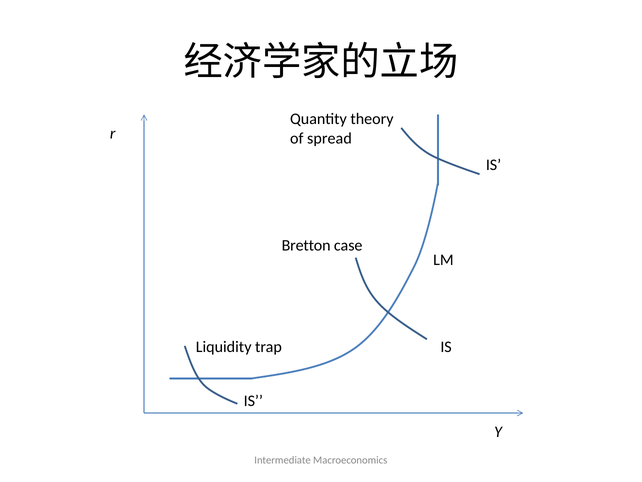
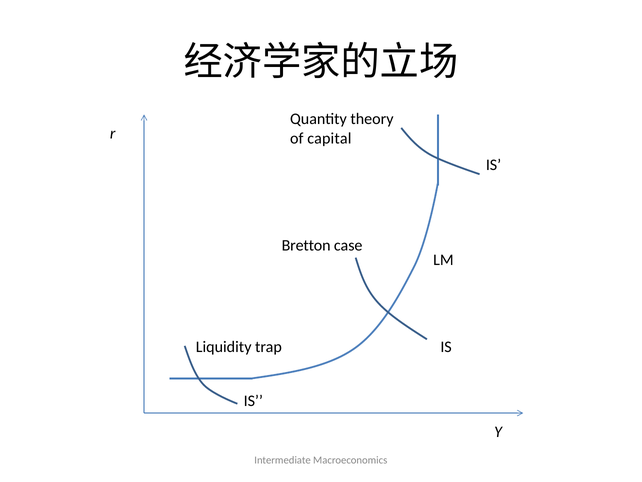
spread: spread -> capital
